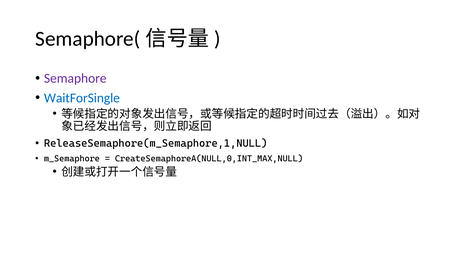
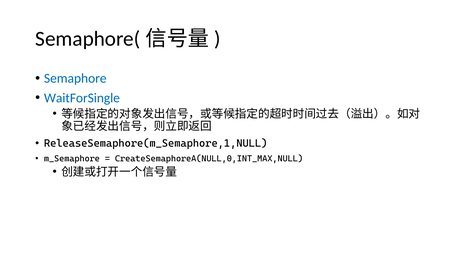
Semaphore colour: purple -> blue
